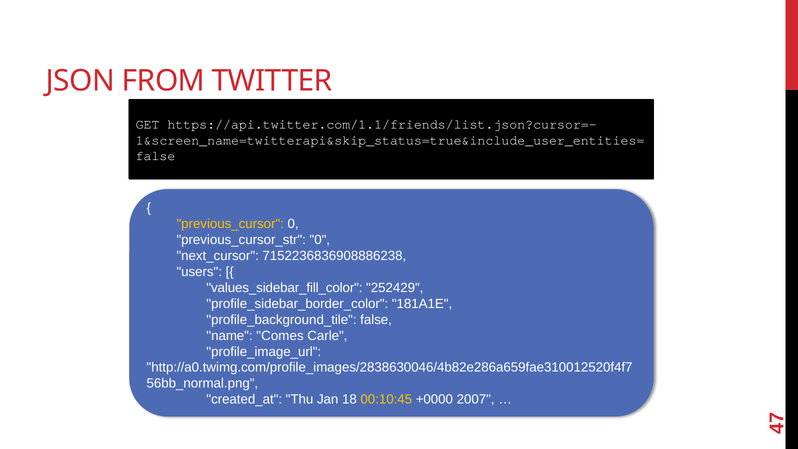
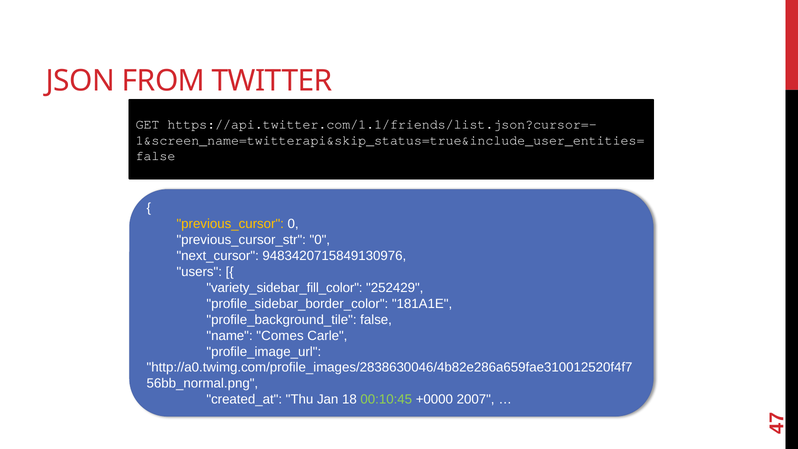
7152236836908886238: 7152236836908886238 -> 9483420715849130976
values_sidebar_fill_color: values_sidebar_fill_color -> variety_sidebar_fill_color
00:10:45 colour: yellow -> light green
